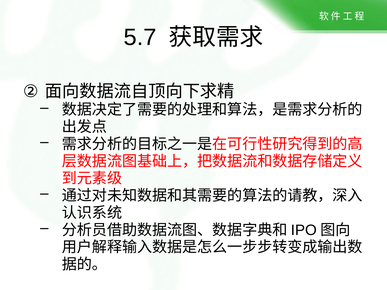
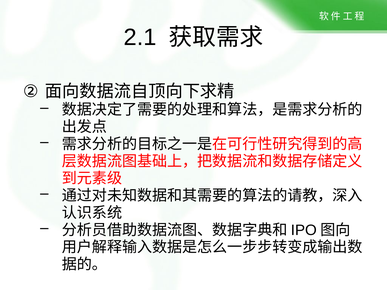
5.7: 5.7 -> 2.1
